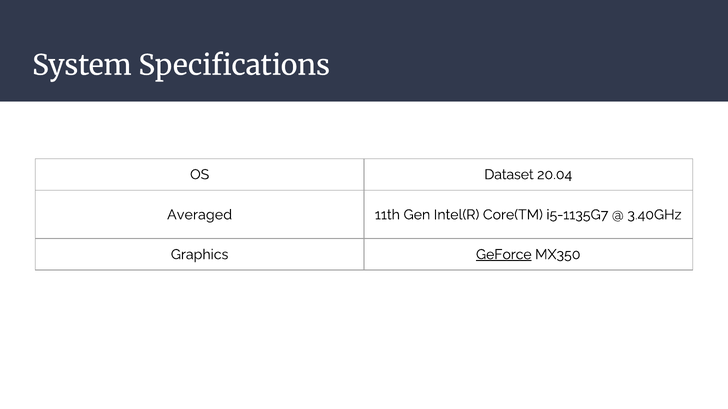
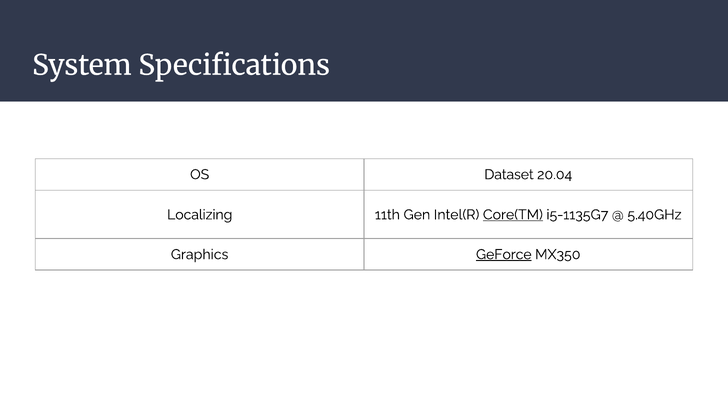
Averaged: Averaged -> Localizing
Core(TM underline: none -> present
3.40GHz: 3.40GHz -> 5.40GHz
